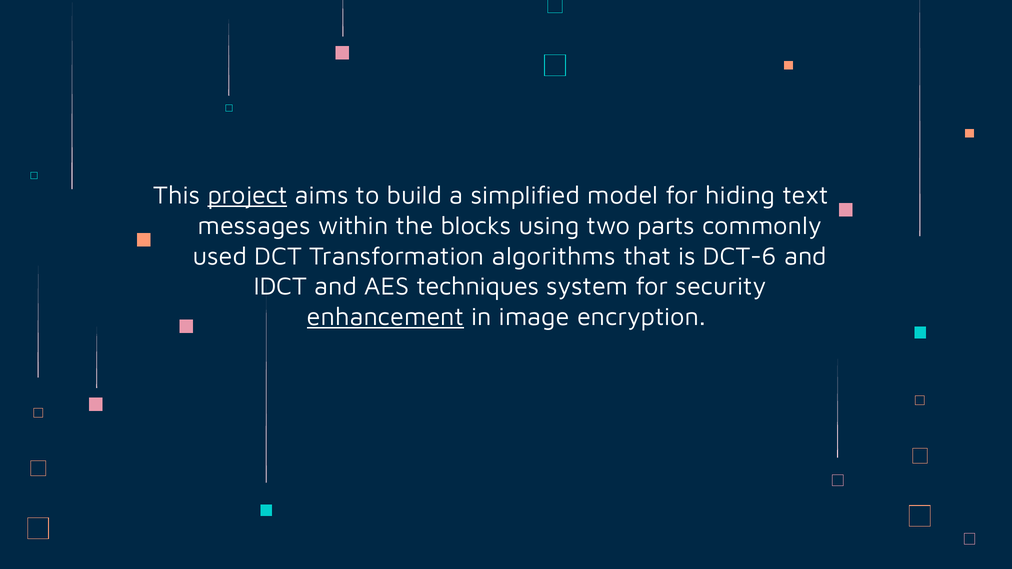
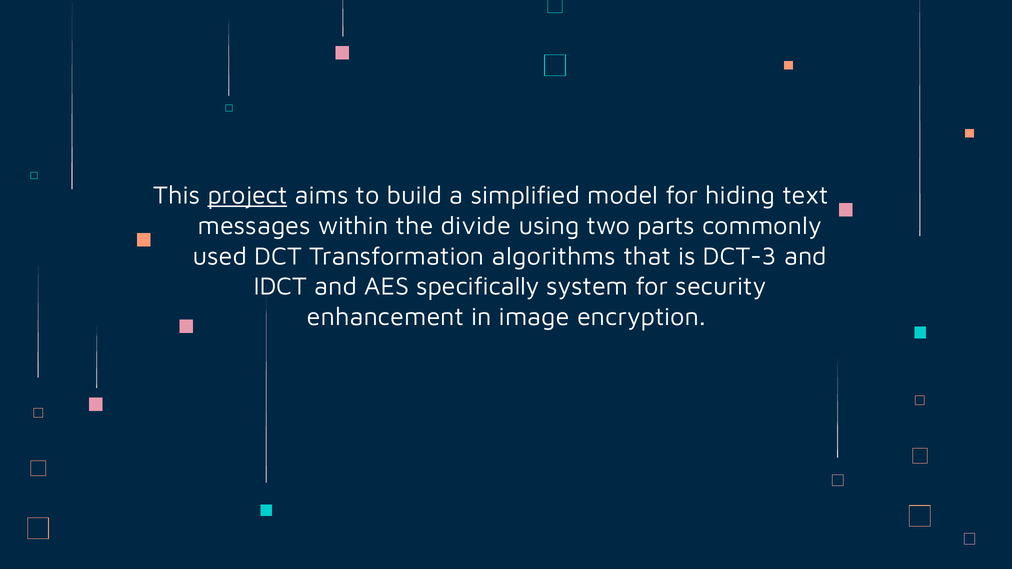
blocks: blocks -> divide
DCT-6: DCT-6 -> DCT-3
techniques: techniques -> specifically
enhancement underline: present -> none
